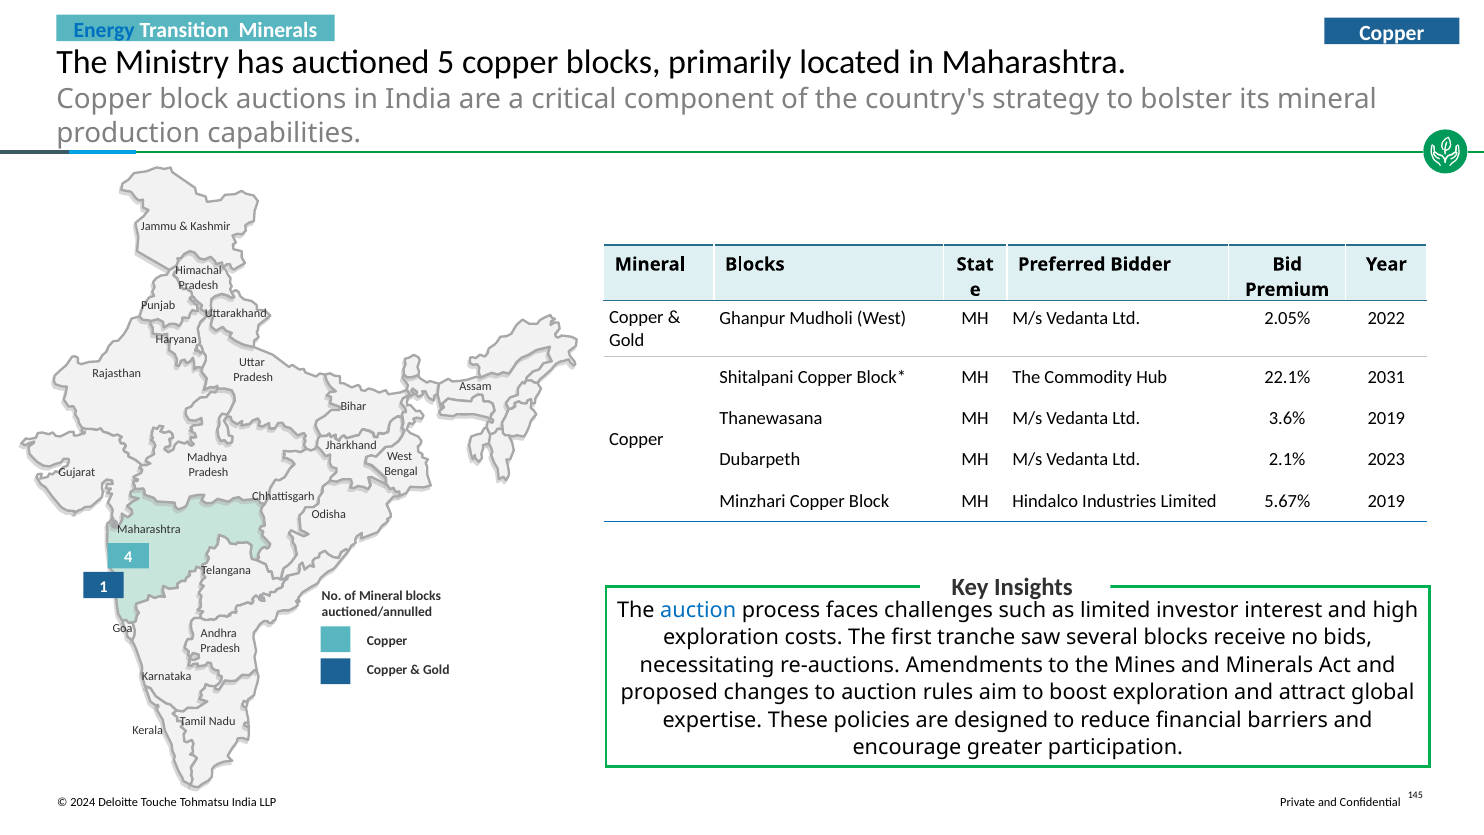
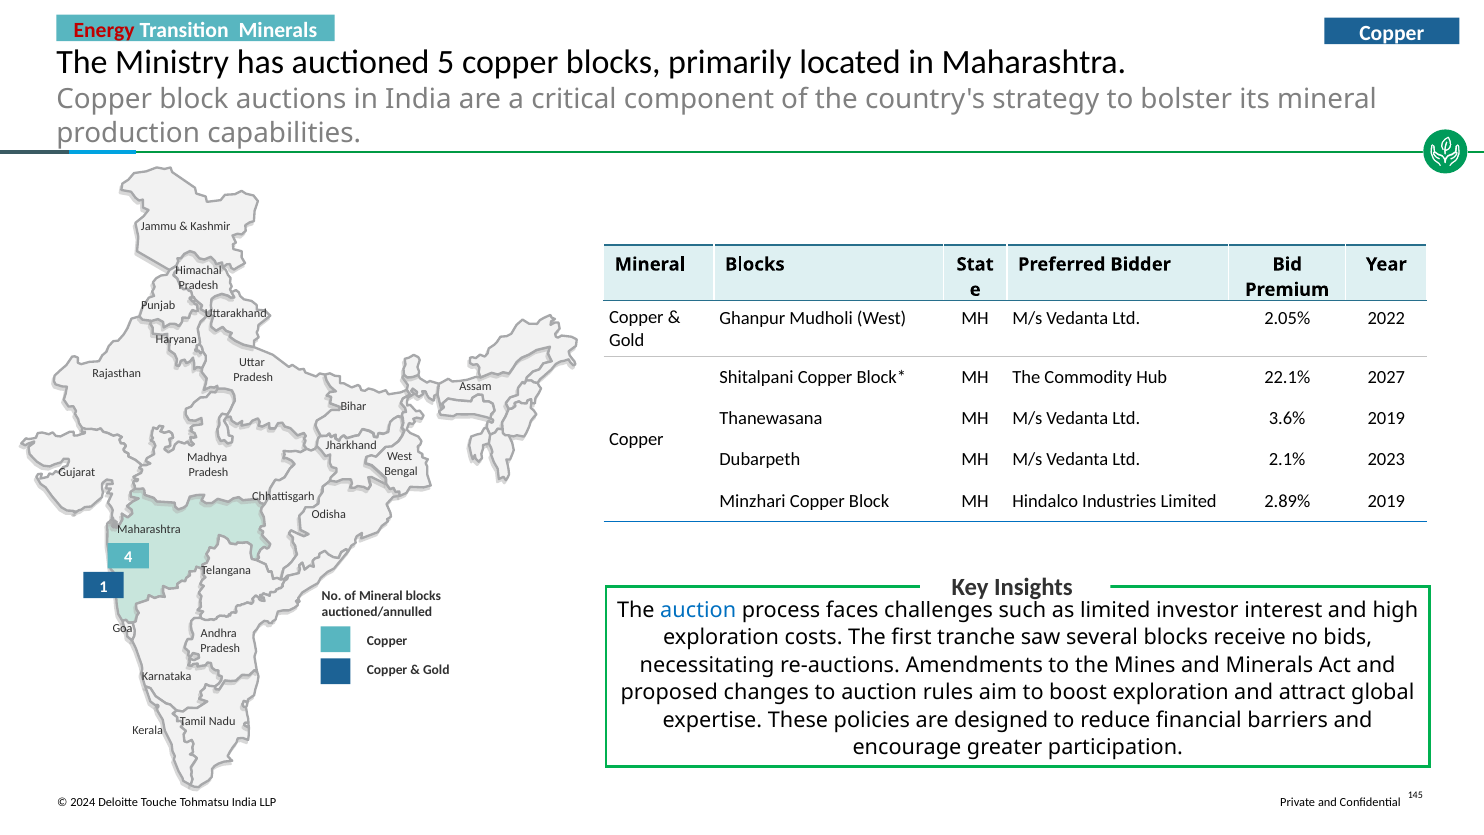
Energy colour: blue -> red
2031: 2031 -> 2027
5.67%: 5.67% -> 2.89%
